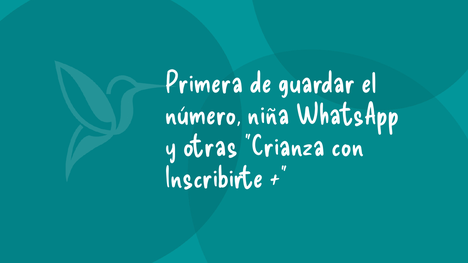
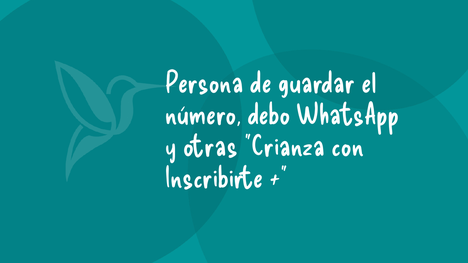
Primera: Primera -> Persona
niña: niña -> debo
